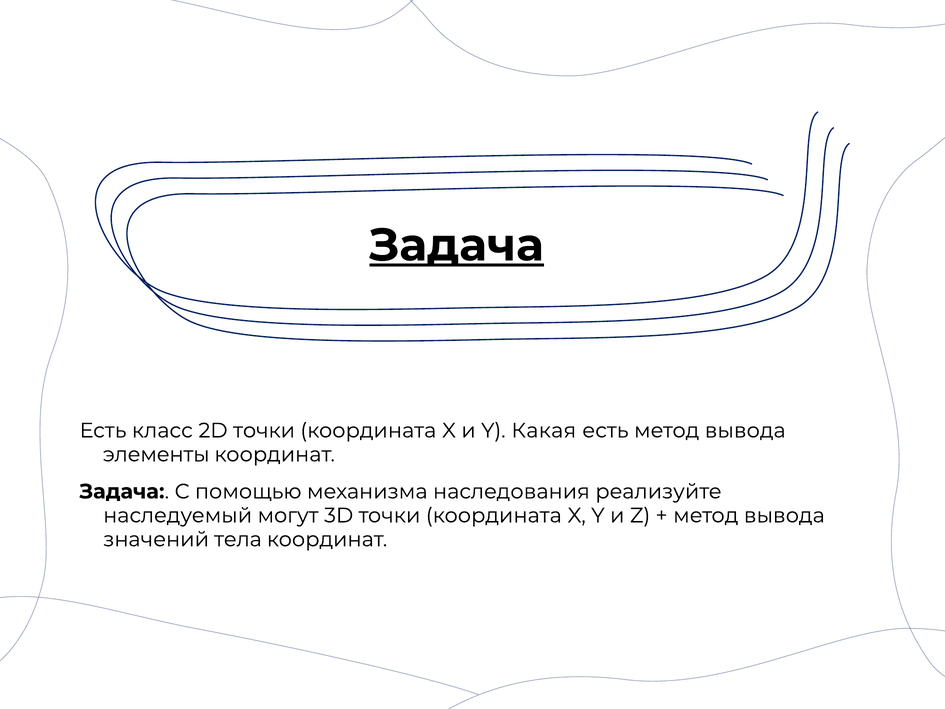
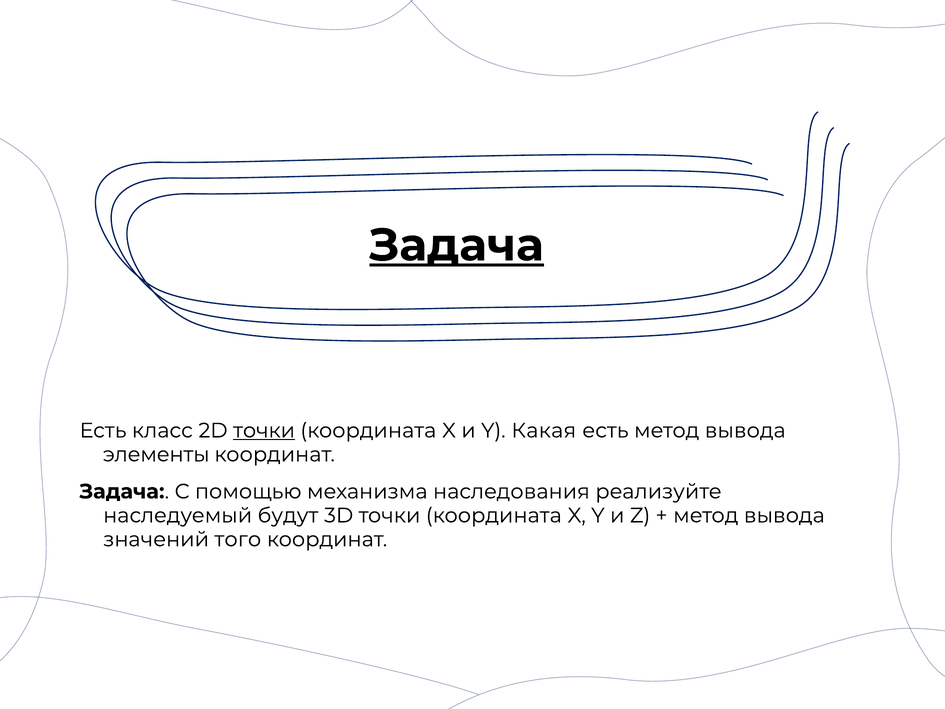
точки at (264, 430) underline: none -> present
могут: могут -> будут
тела: тела -> того
